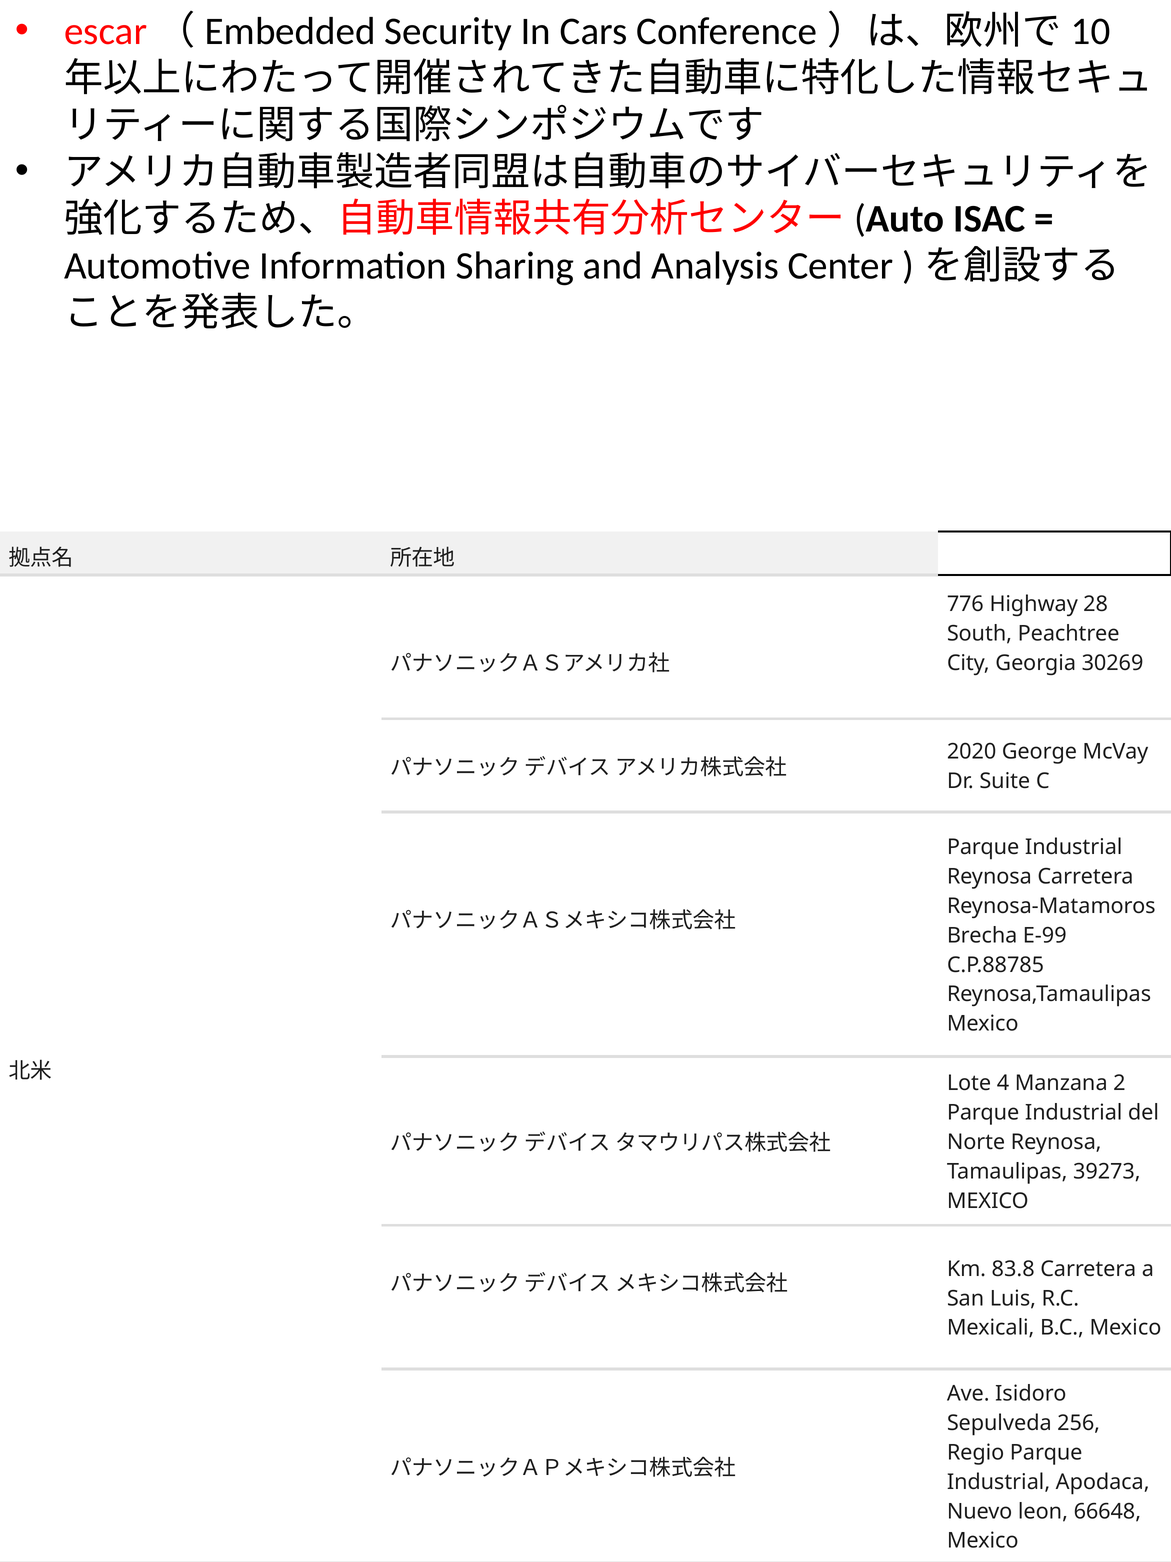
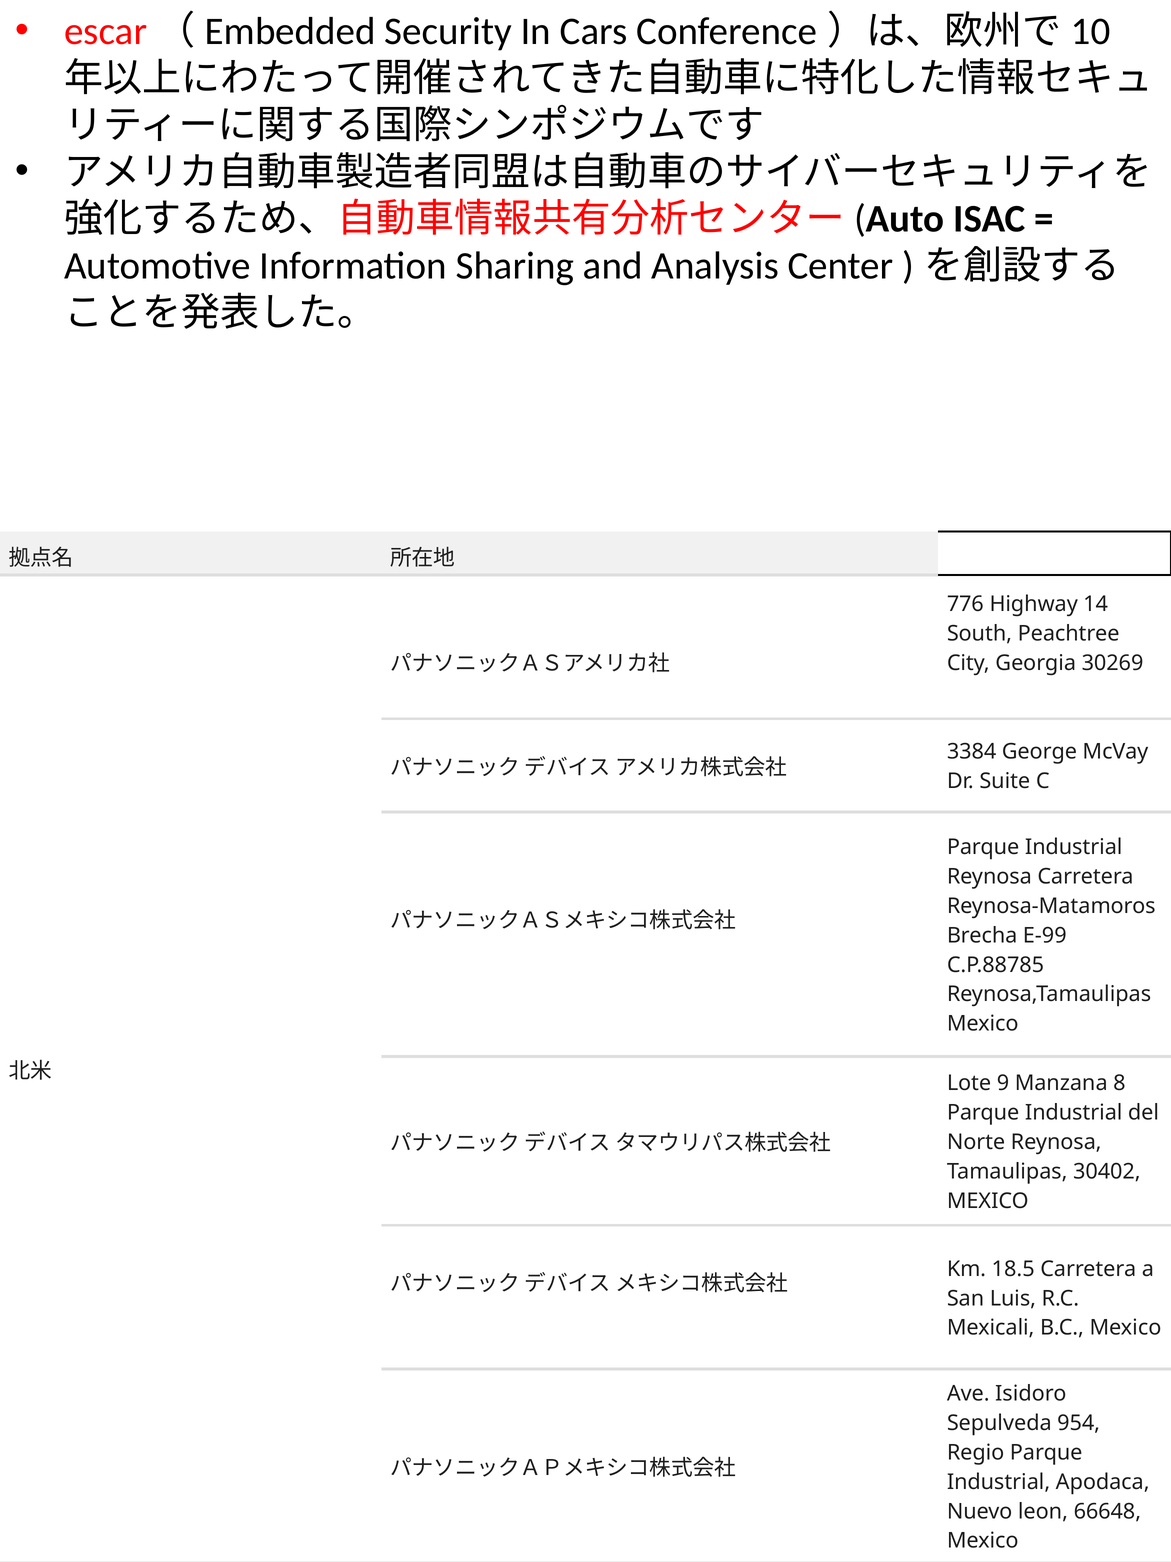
28: 28 -> 14
2020: 2020 -> 3384
4: 4 -> 9
2: 2 -> 8
39273: 39273 -> 30402
83.8: 83.8 -> 18.5
256: 256 -> 954
